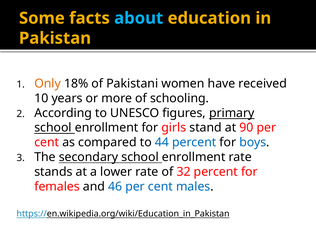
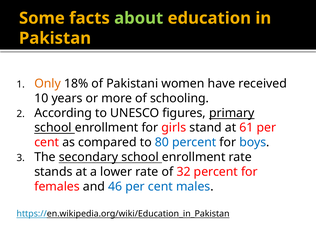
about colour: light blue -> light green
90: 90 -> 61
44: 44 -> 80
